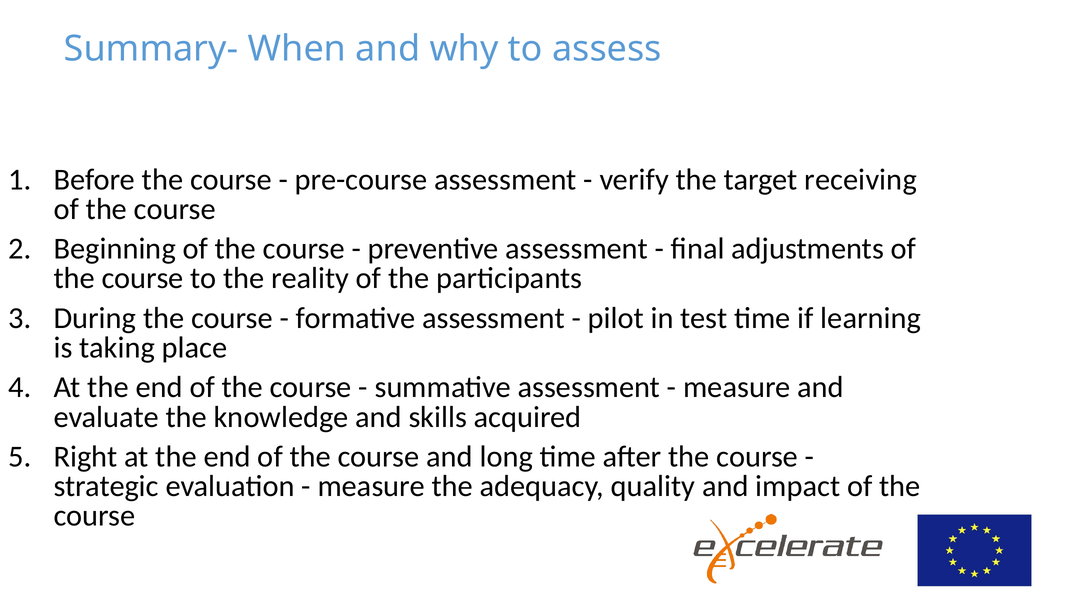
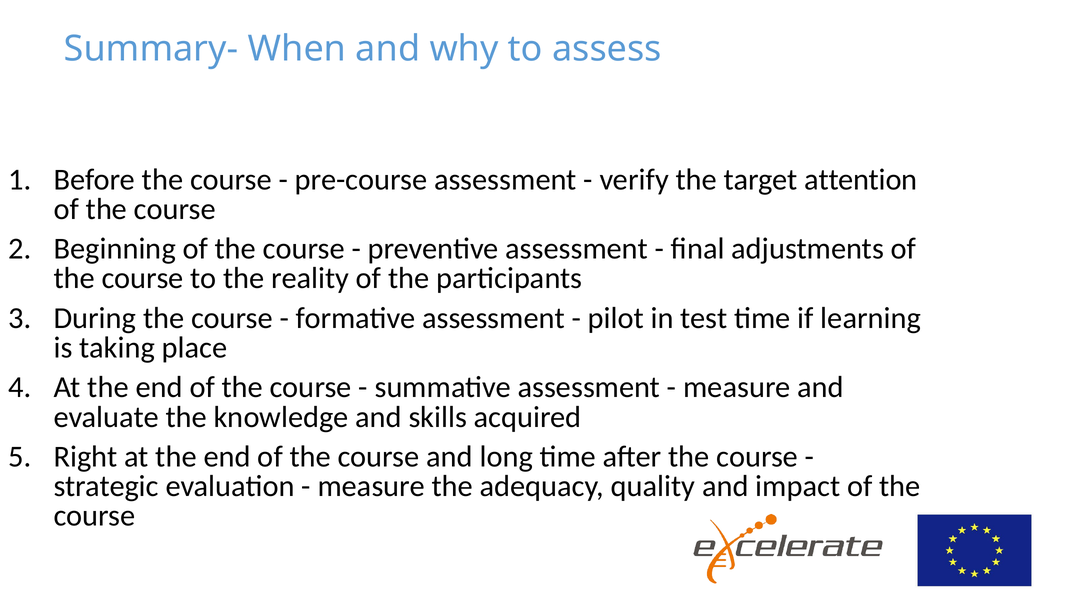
receiving: receiving -> attention
